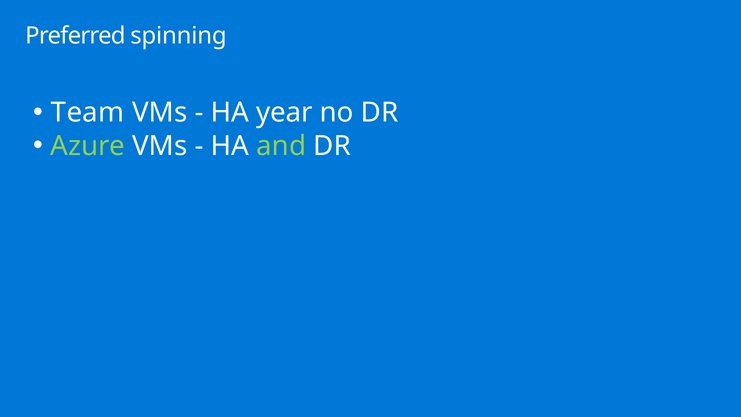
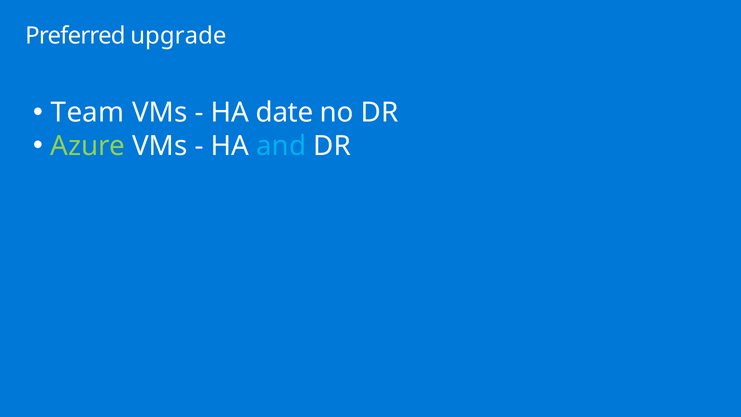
spinning: spinning -> upgrade
year: year -> date
and colour: light green -> light blue
